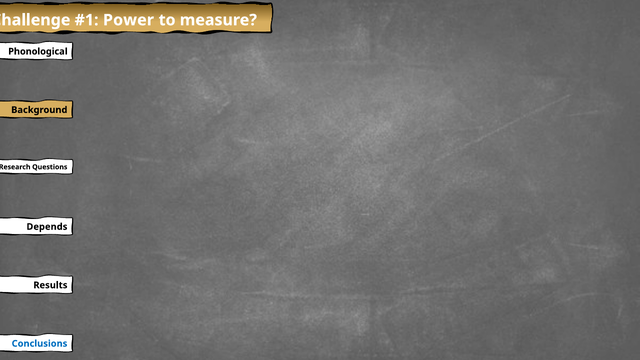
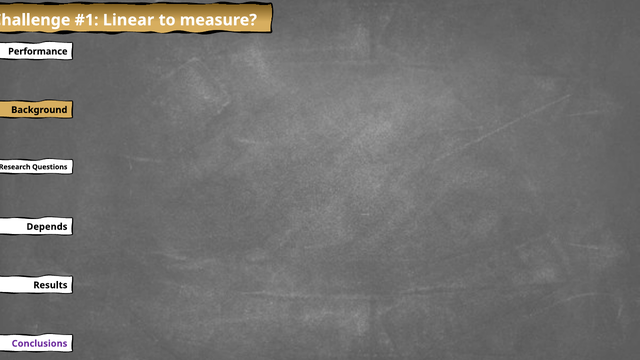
Power: Power -> Linear
Phonological: Phonological -> Performance
Conclusions colour: blue -> purple
